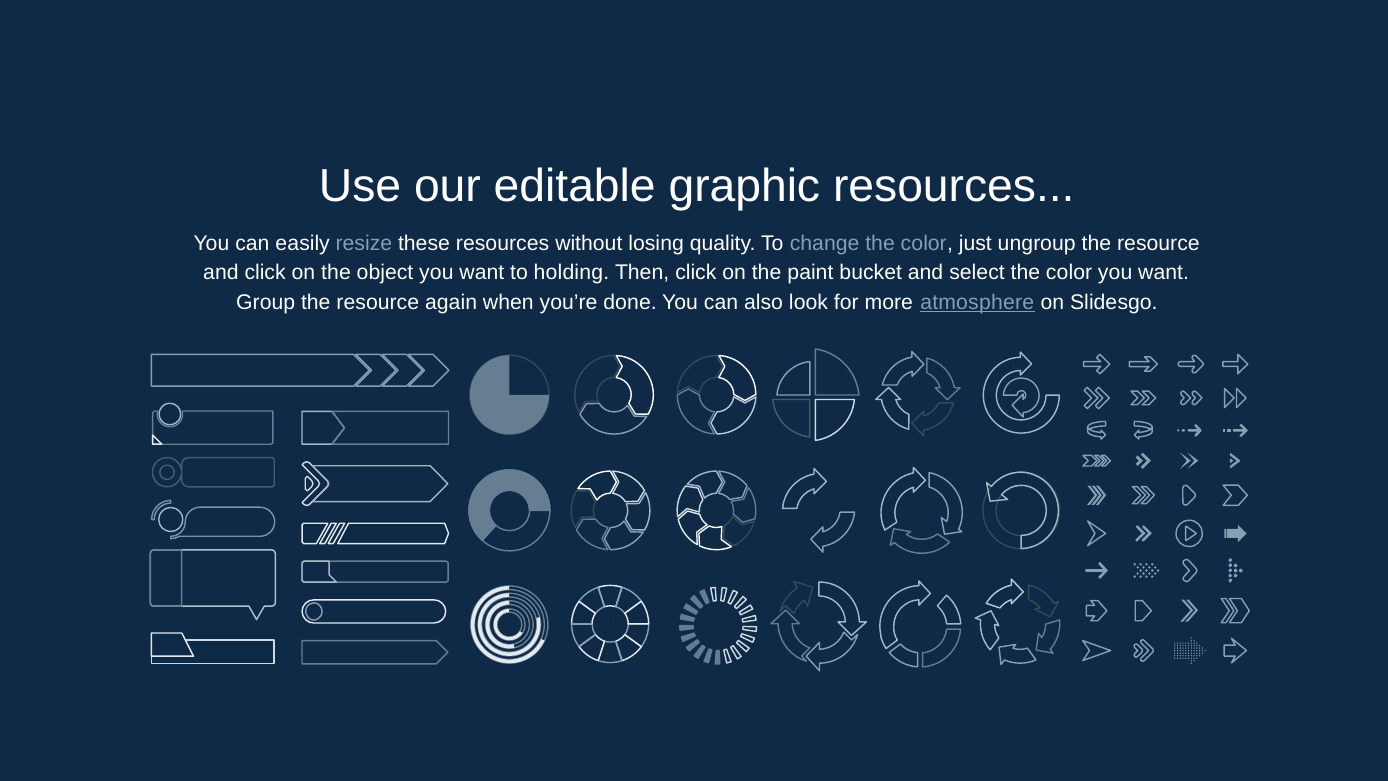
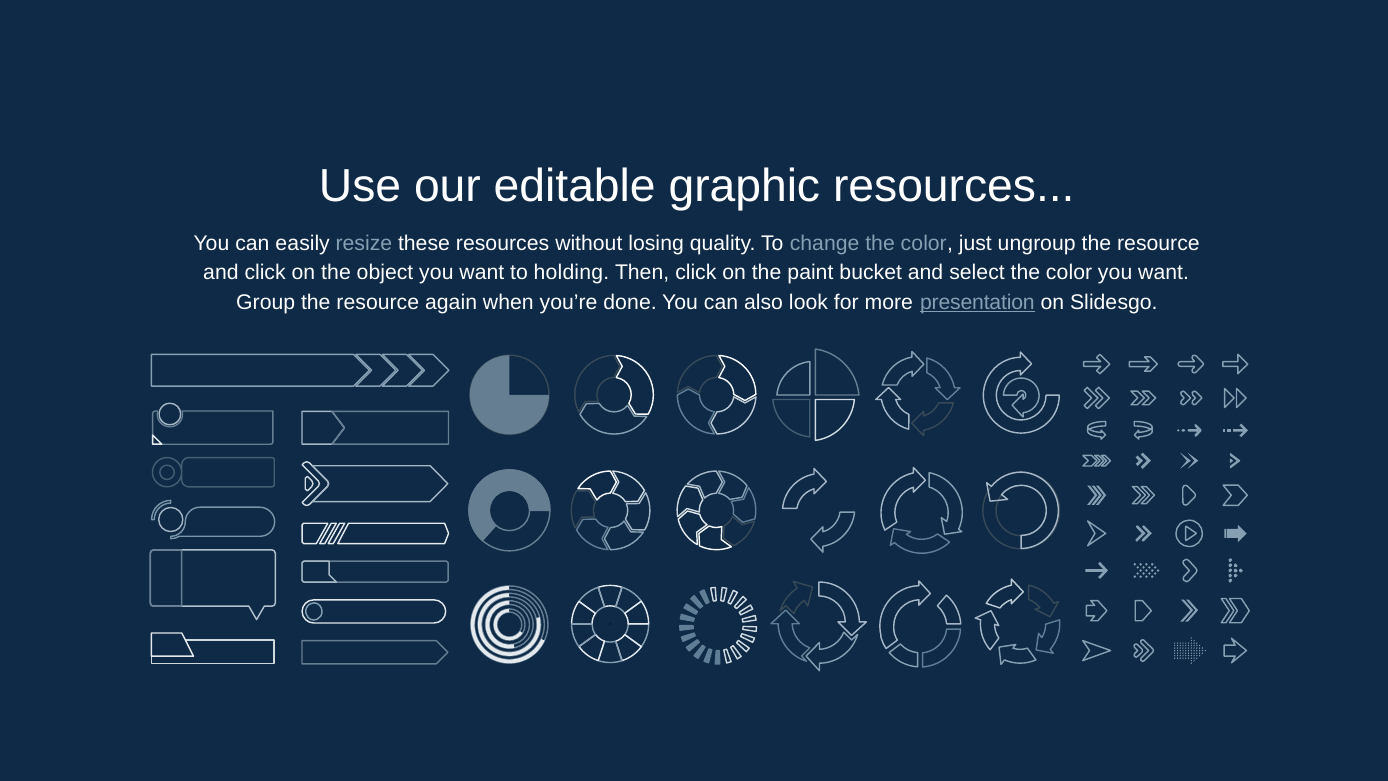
atmosphere: atmosphere -> presentation
